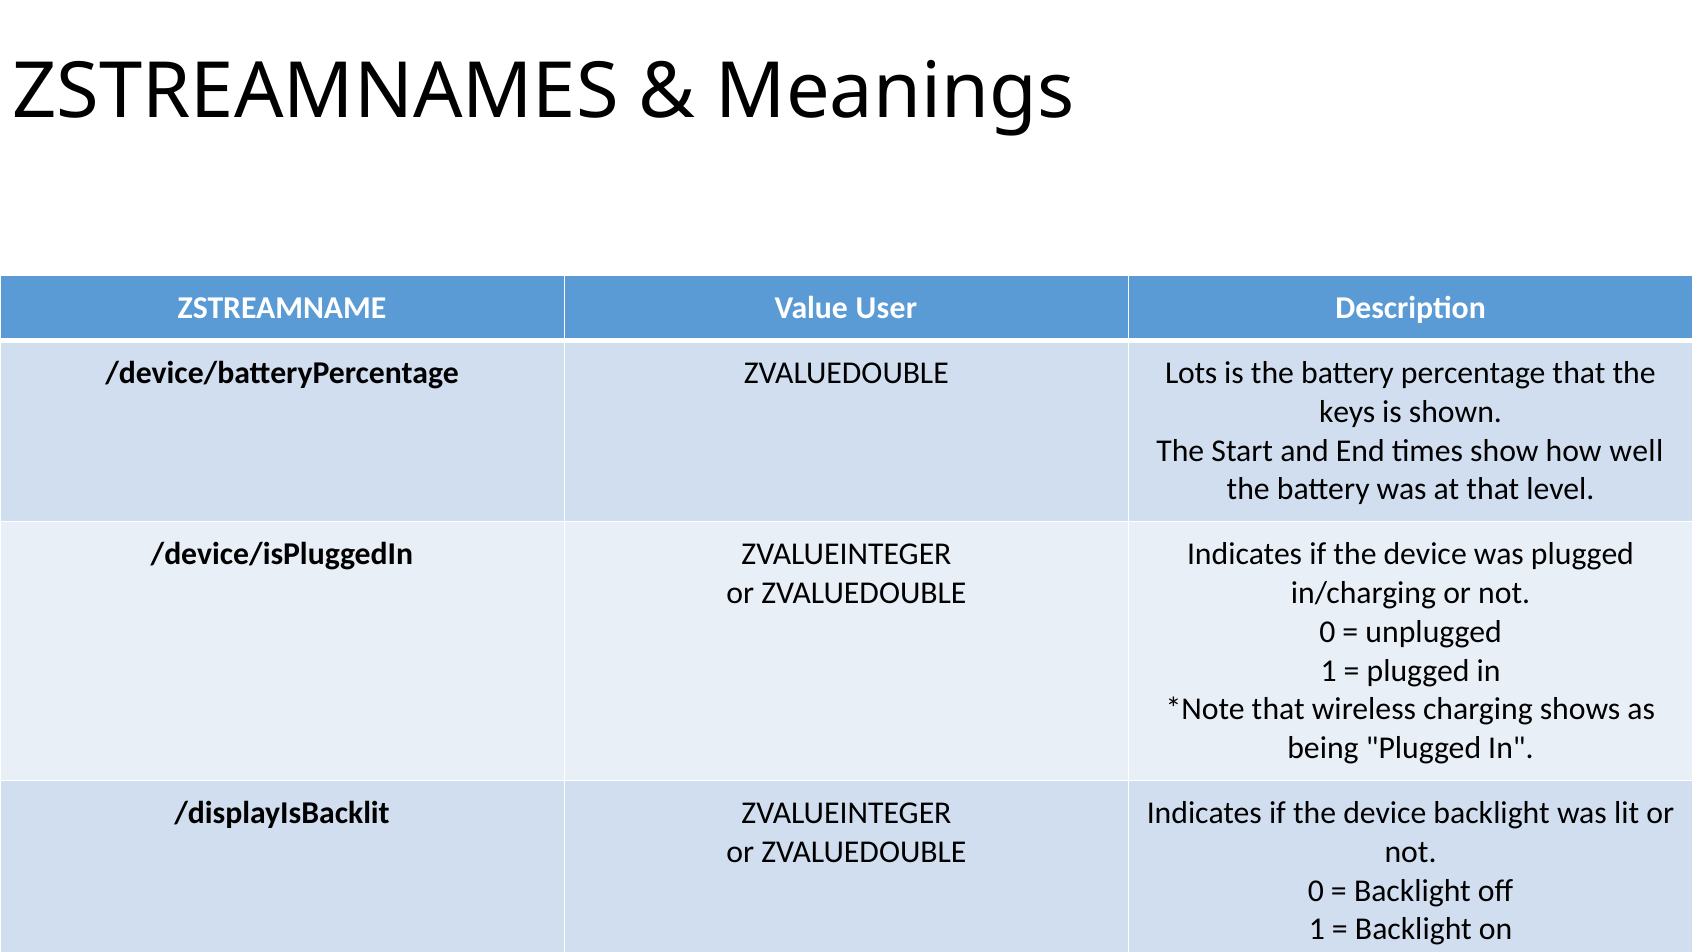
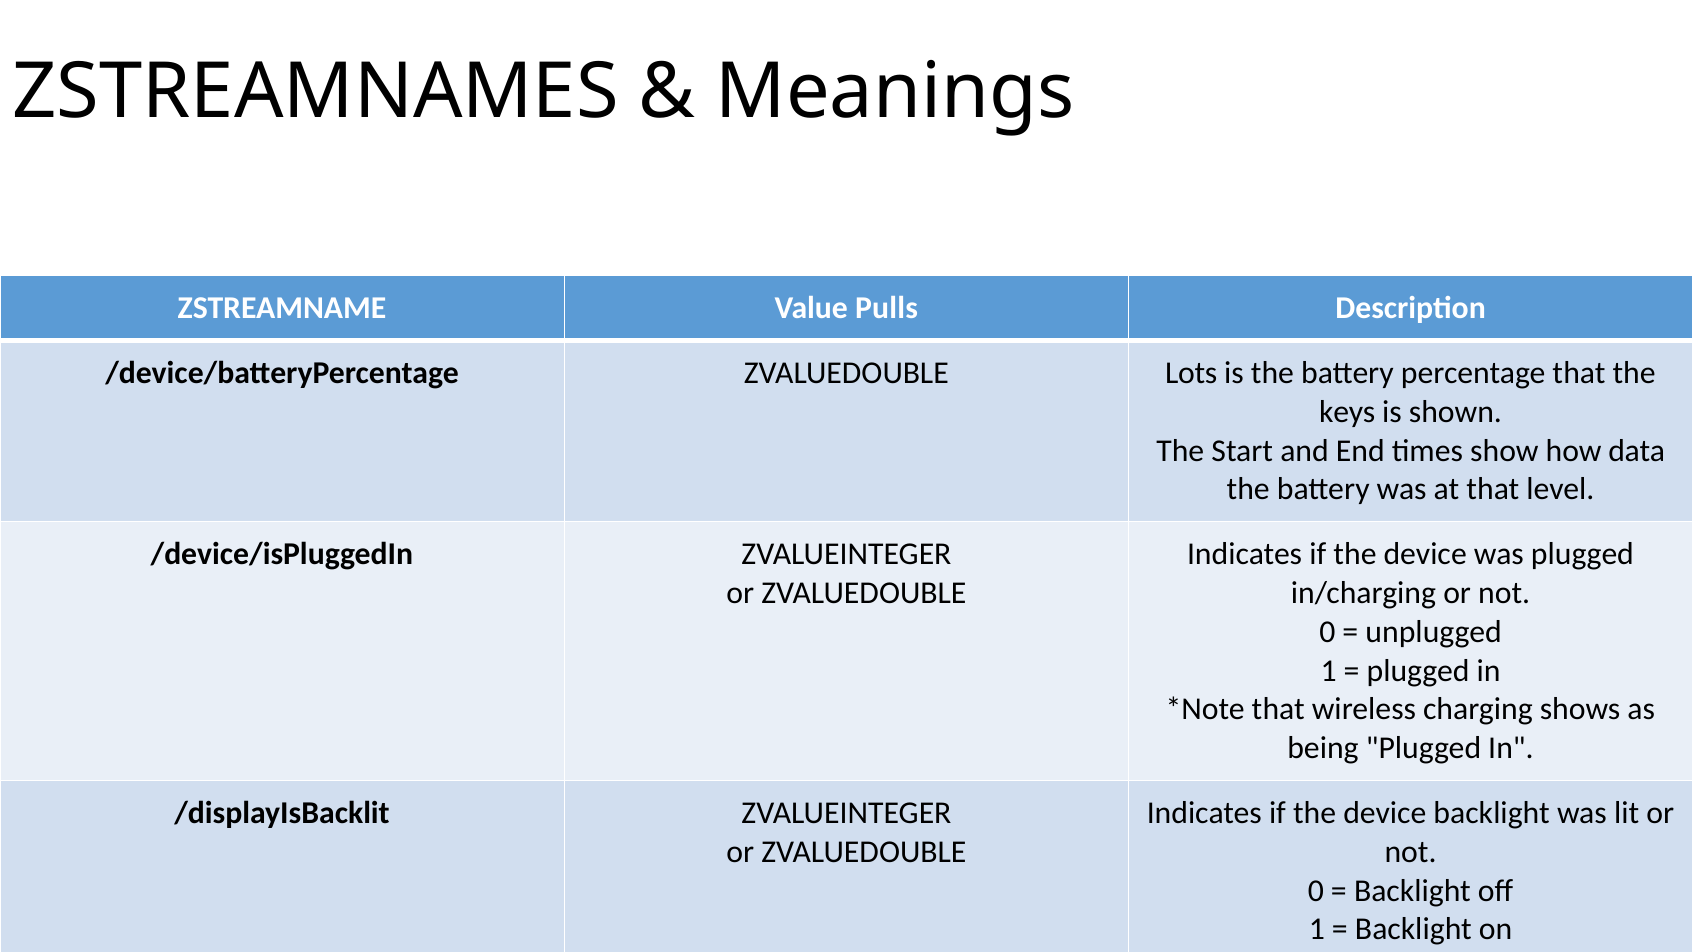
User: User -> Pulls
well: well -> data
